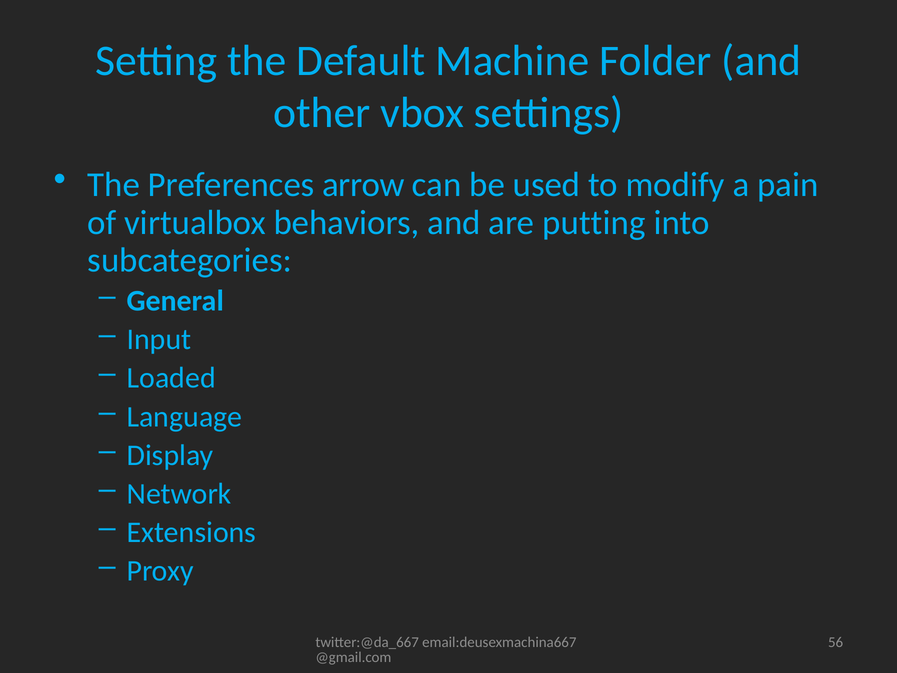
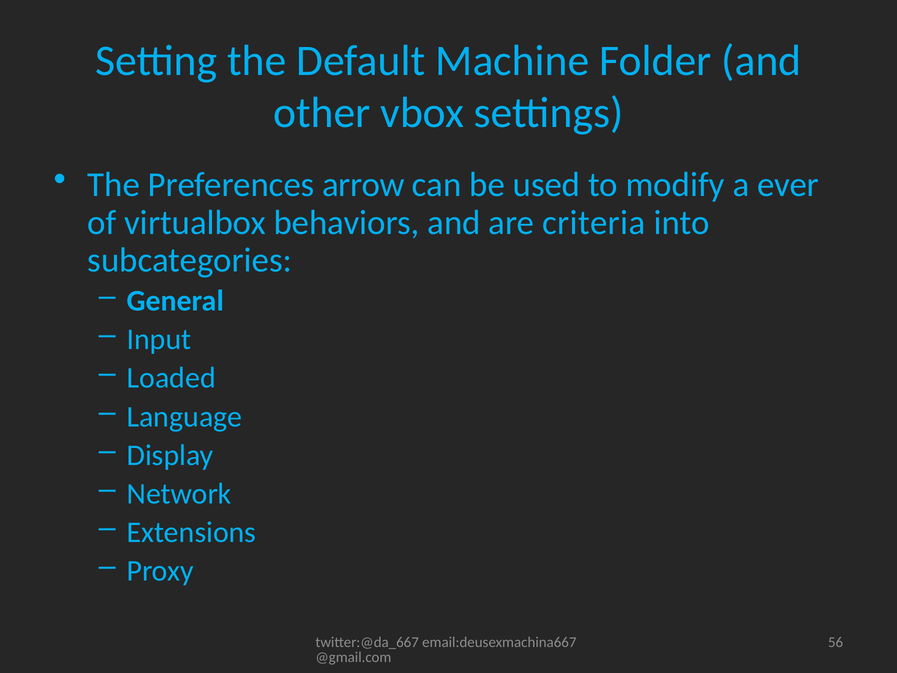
pain: pain -> ever
putting: putting -> criteria
